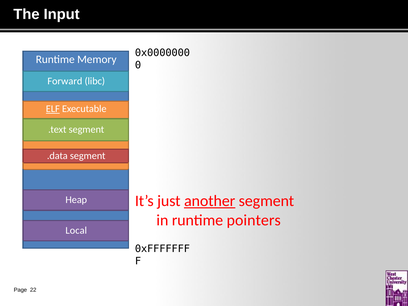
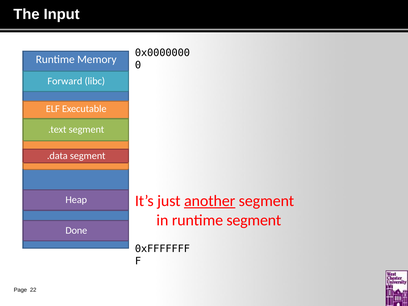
ELF underline: present -> none
runtime pointers: pointers -> segment
Local: Local -> Done
